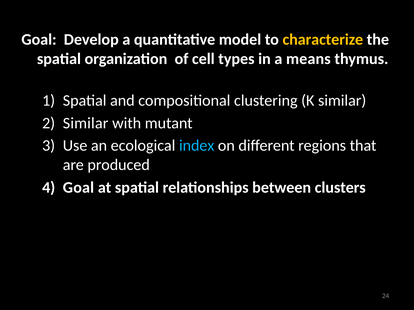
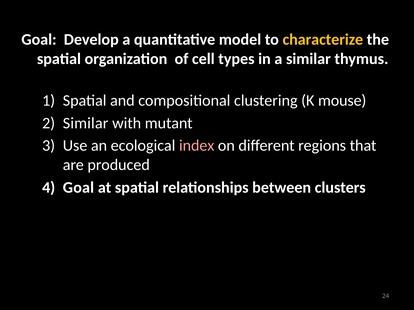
a means: means -> similar
K similar: similar -> mouse
index colour: light blue -> pink
